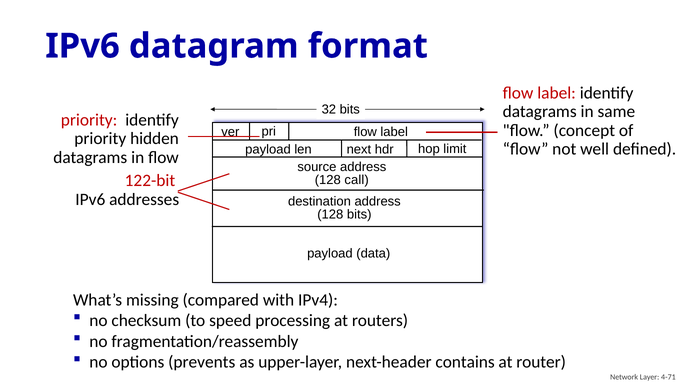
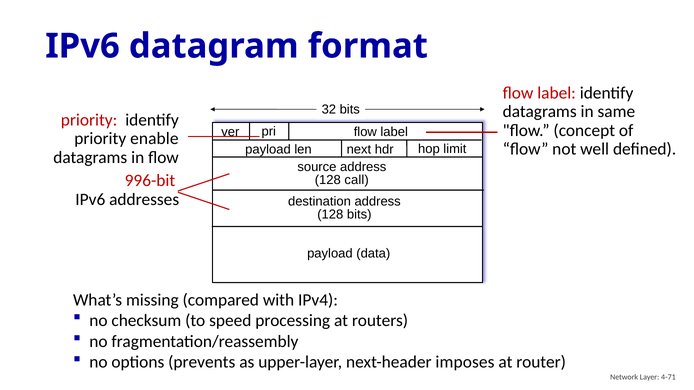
hidden: hidden -> enable
122-bit: 122-bit -> 996-bit
contains: contains -> imposes
